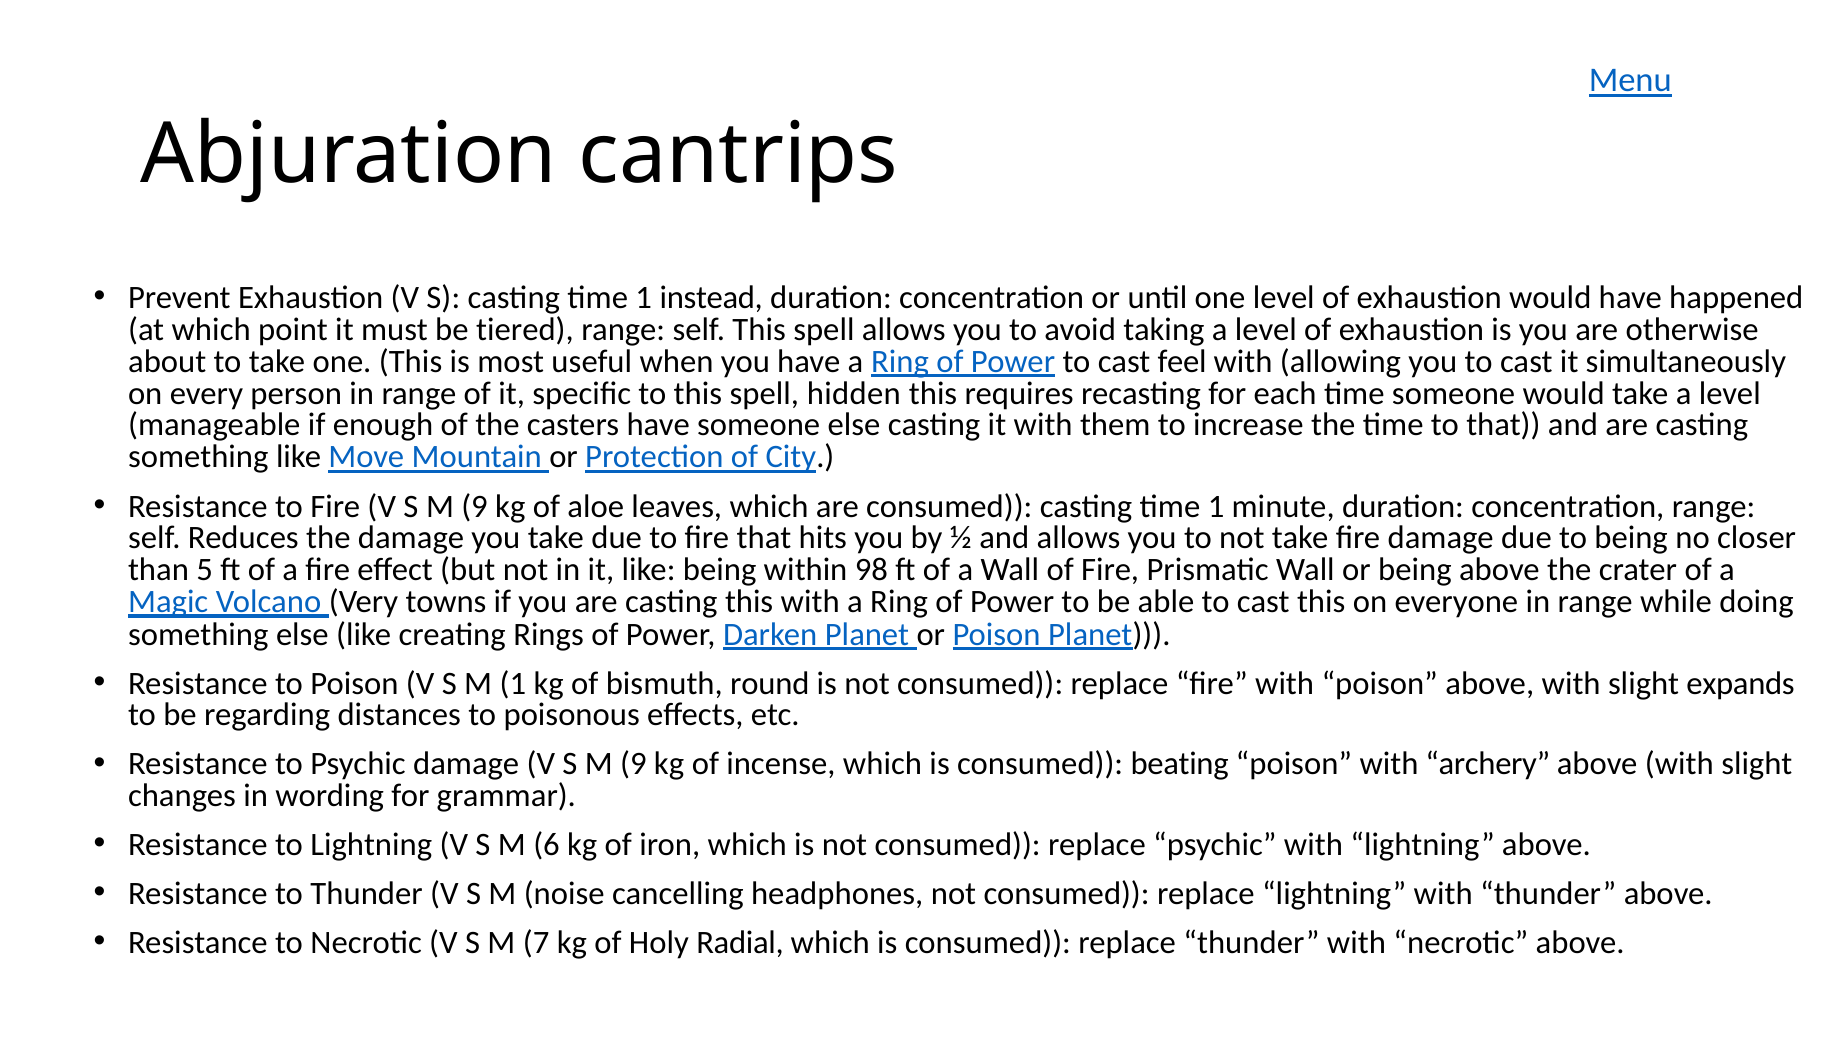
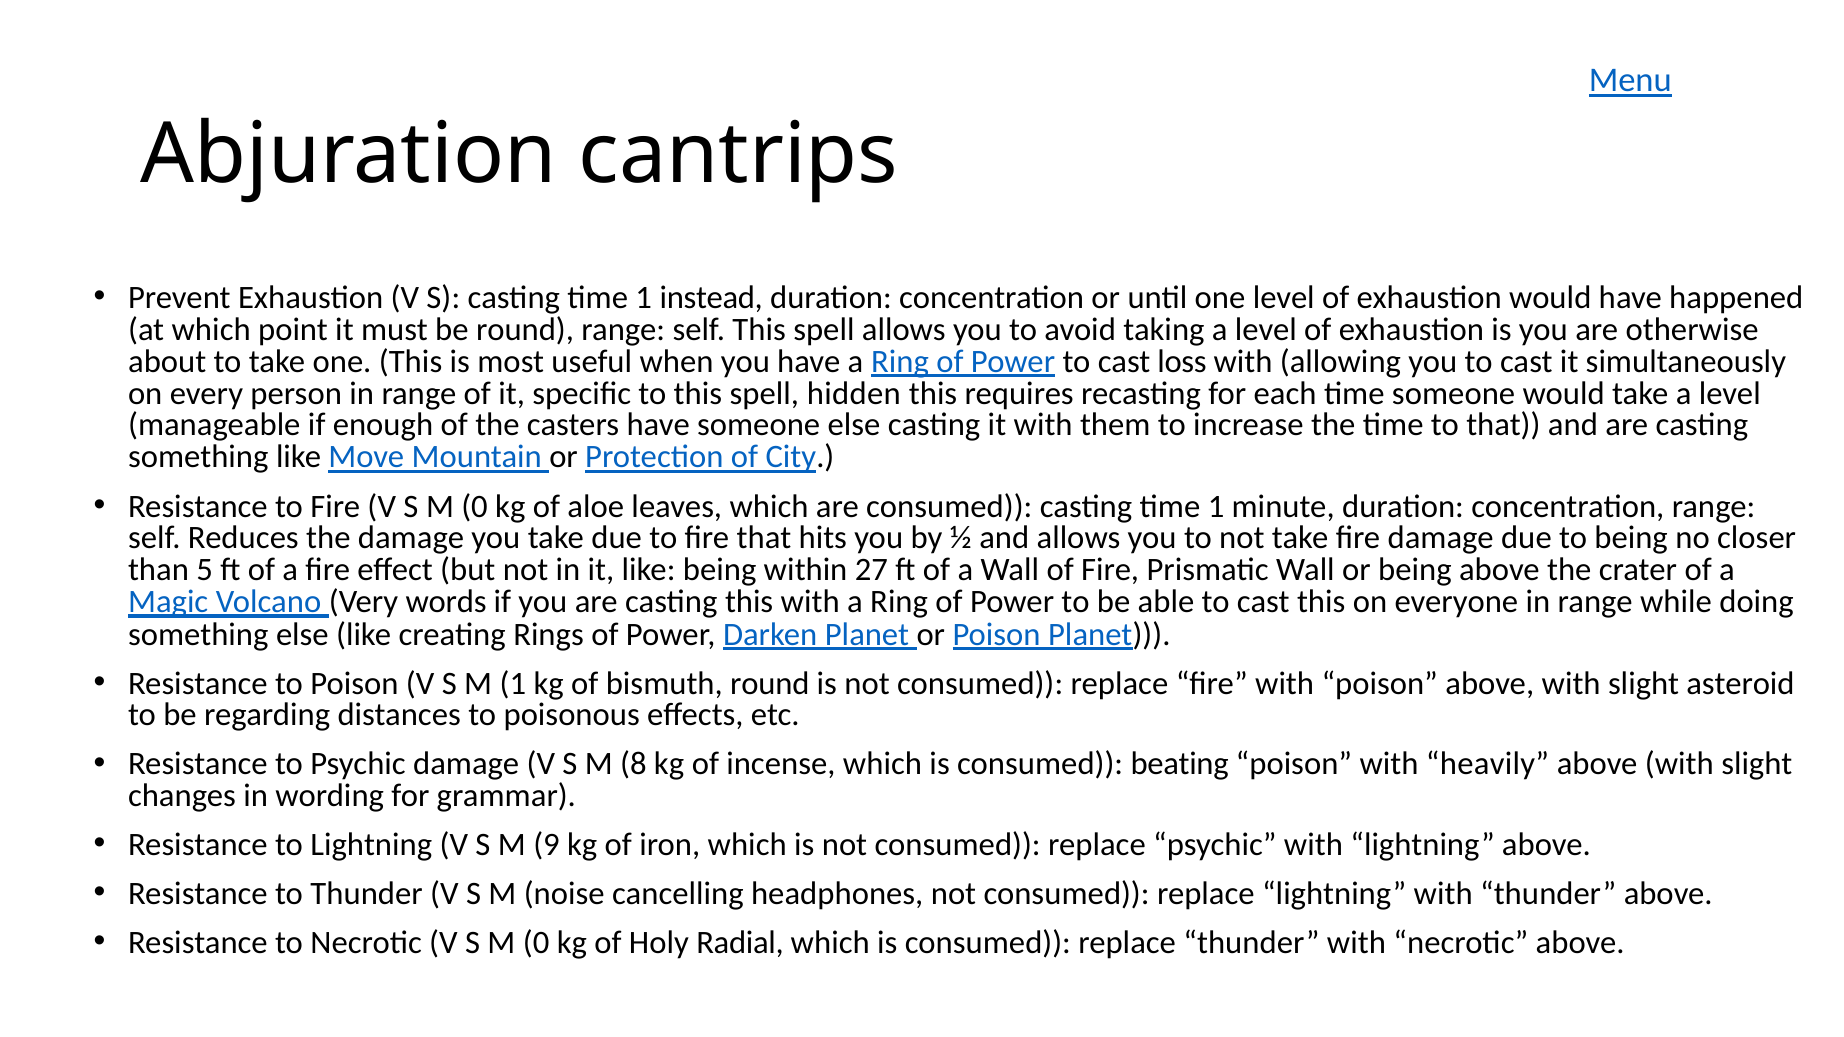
be tiered: tiered -> round
feel: feel -> loss
9 at (474, 506): 9 -> 0
98: 98 -> 27
towns: towns -> words
expands: expands -> asteroid
9 at (633, 764): 9 -> 8
archery: archery -> heavily
6: 6 -> 9
7 at (536, 943): 7 -> 0
